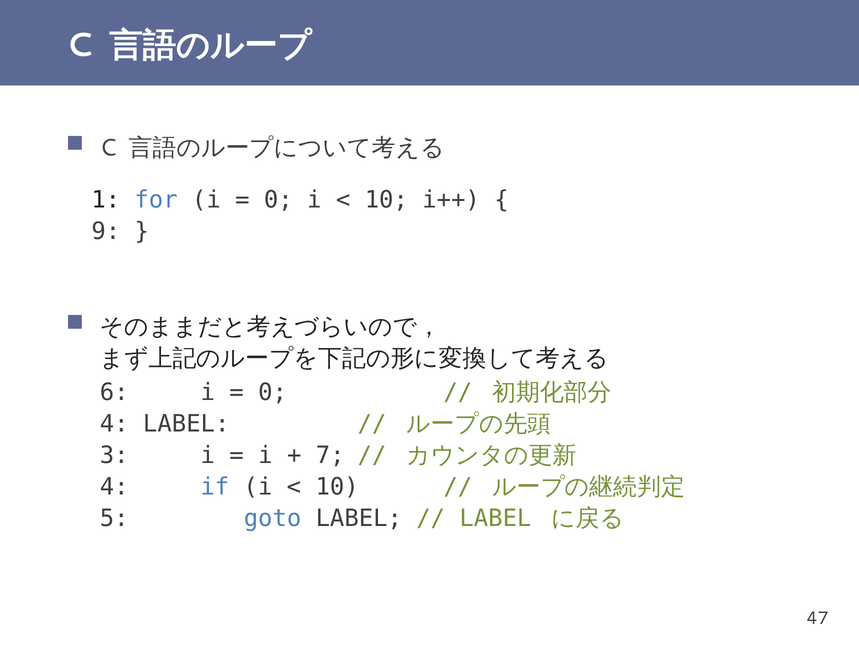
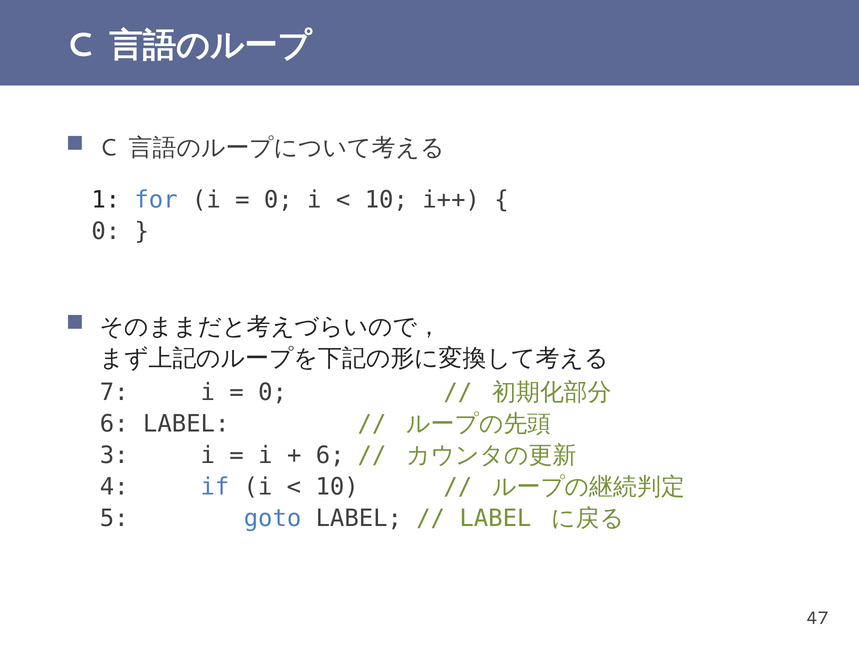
9 at (106, 231): 9 -> 0
6: 6 -> 7
4 at (114, 423): 4 -> 6
7 at (330, 455): 7 -> 6
